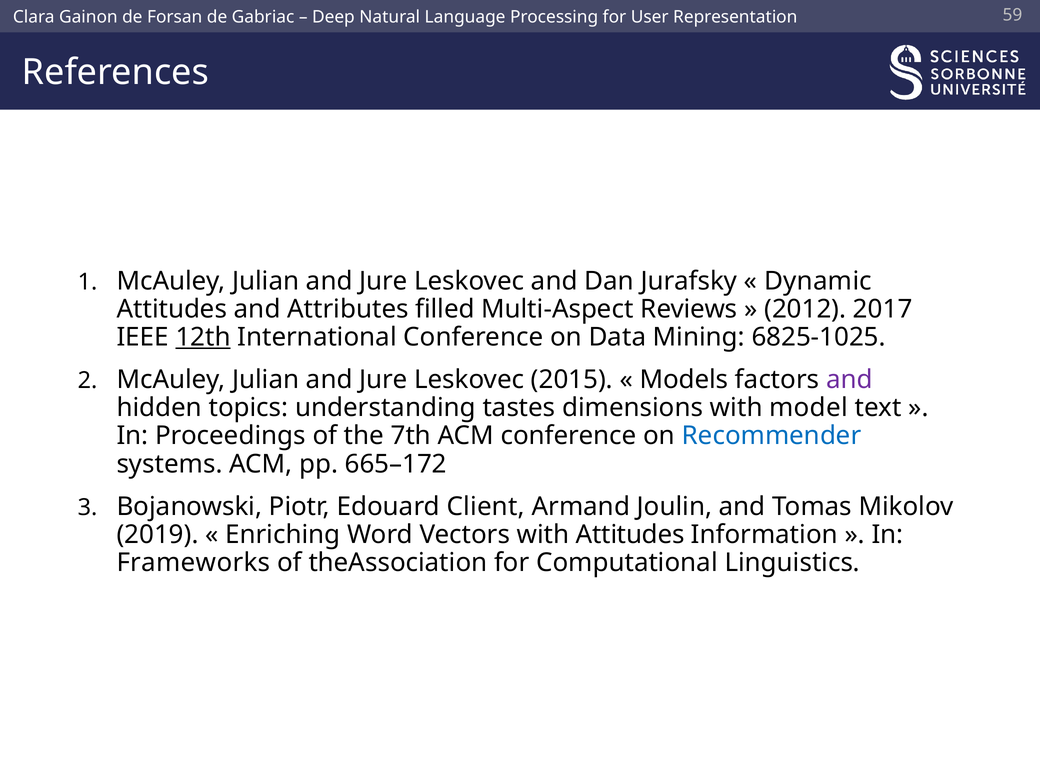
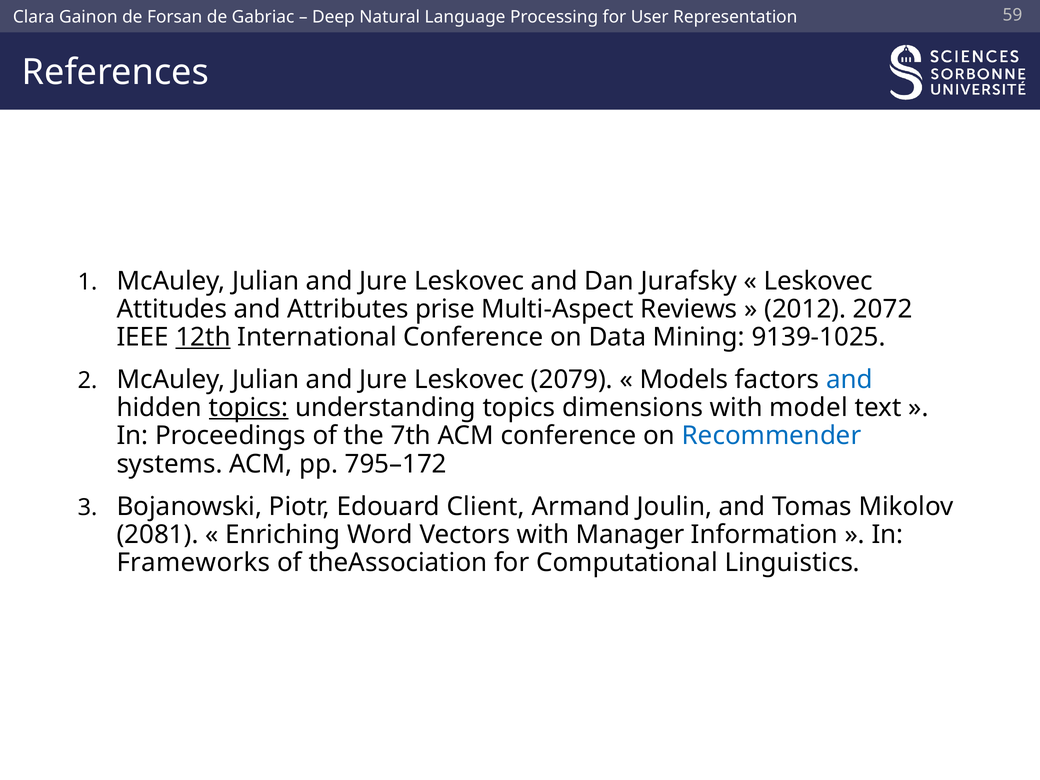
Dynamic at (818, 281): Dynamic -> Leskovec
filled: filled -> prise
2017: 2017 -> 2072
6825-1025: 6825-1025 -> 9139-1025
2015: 2015 -> 2079
and at (849, 380) colour: purple -> blue
topics at (249, 408) underline: none -> present
understanding tastes: tastes -> topics
665–172: 665–172 -> 795–172
2019: 2019 -> 2081
with Attitudes: Attitudes -> Manager
